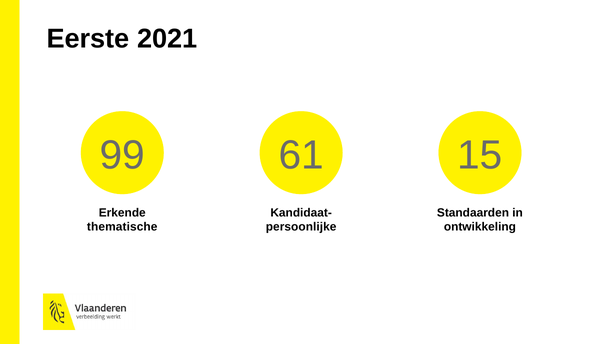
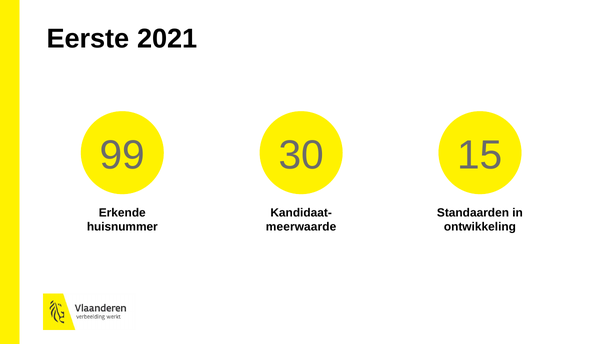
61: 61 -> 30
thematische: thematische -> huisnummer
persoonlijke: persoonlijke -> meerwaarde
